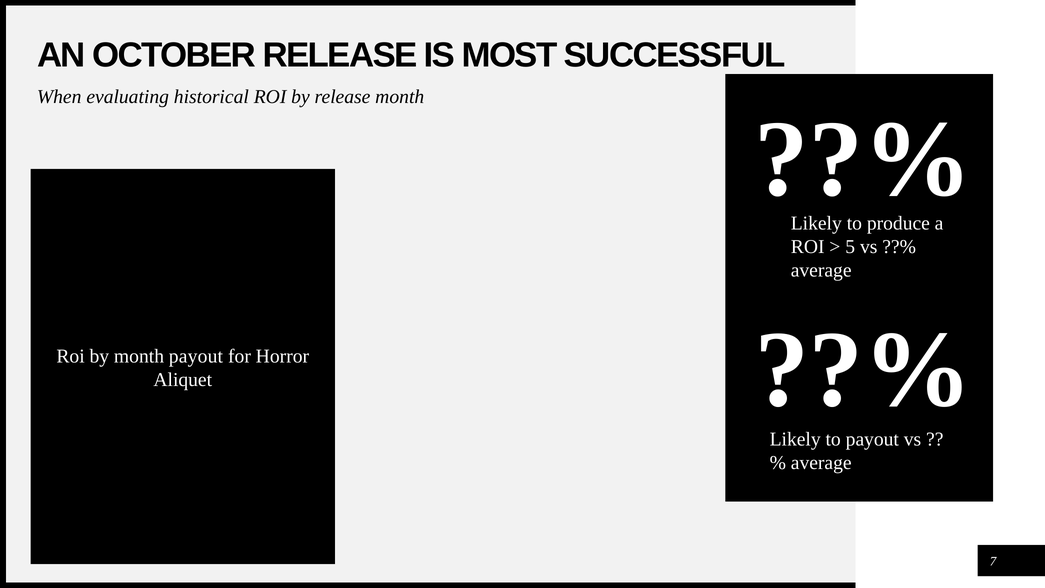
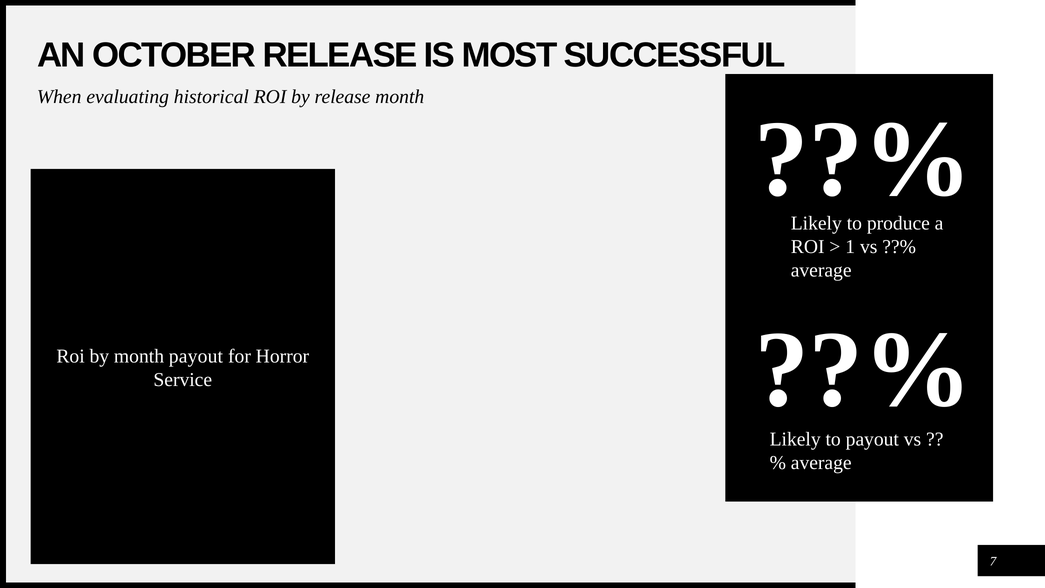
5: 5 -> 1
Aliquet: Aliquet -> Service
